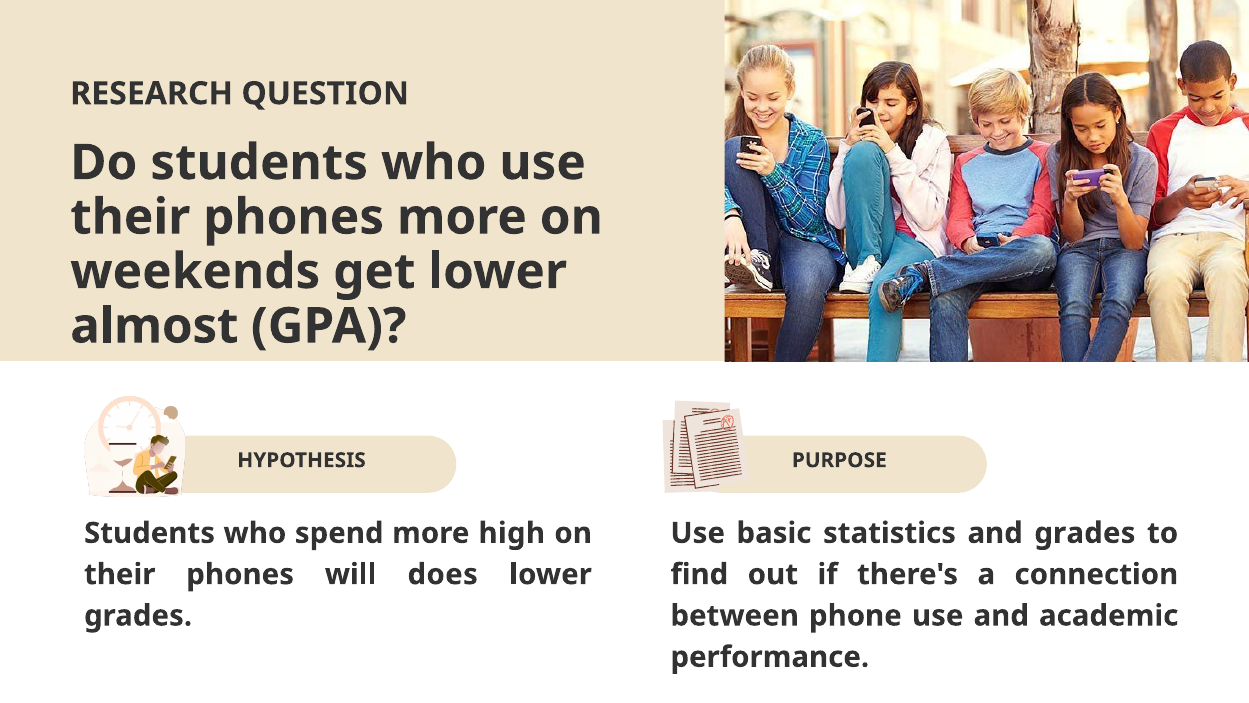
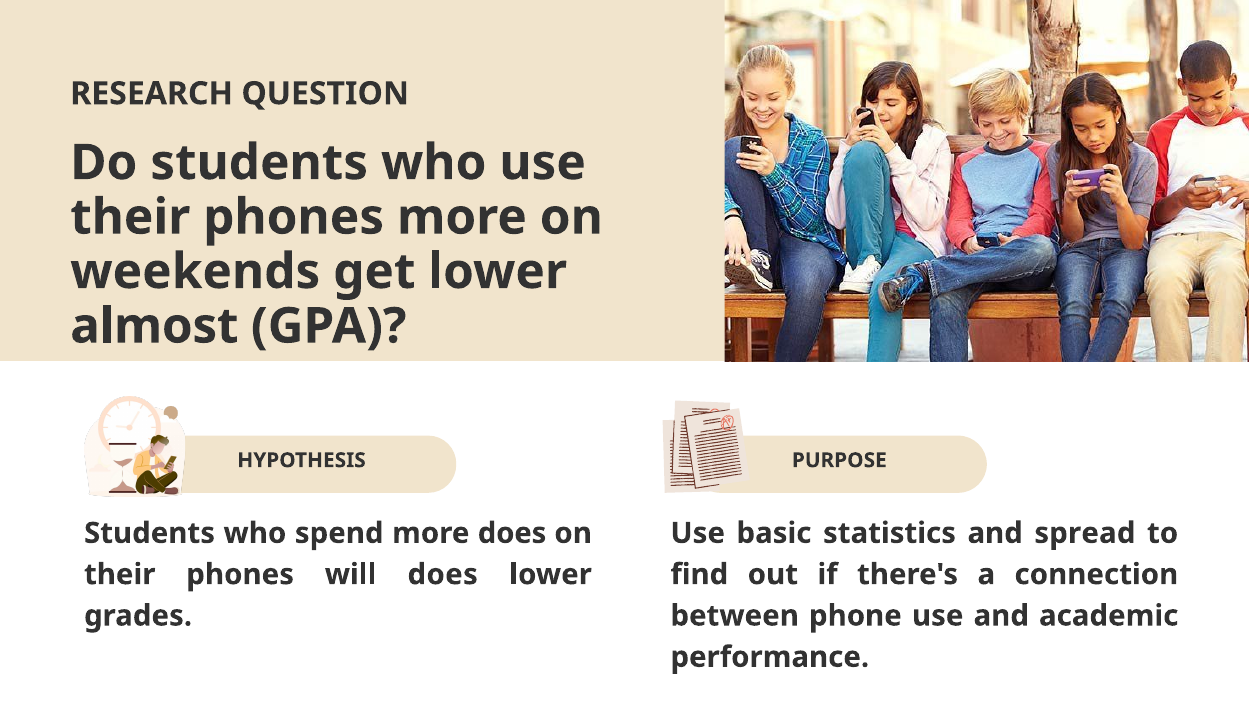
and grades: grades -> spread
more high: high -> does
